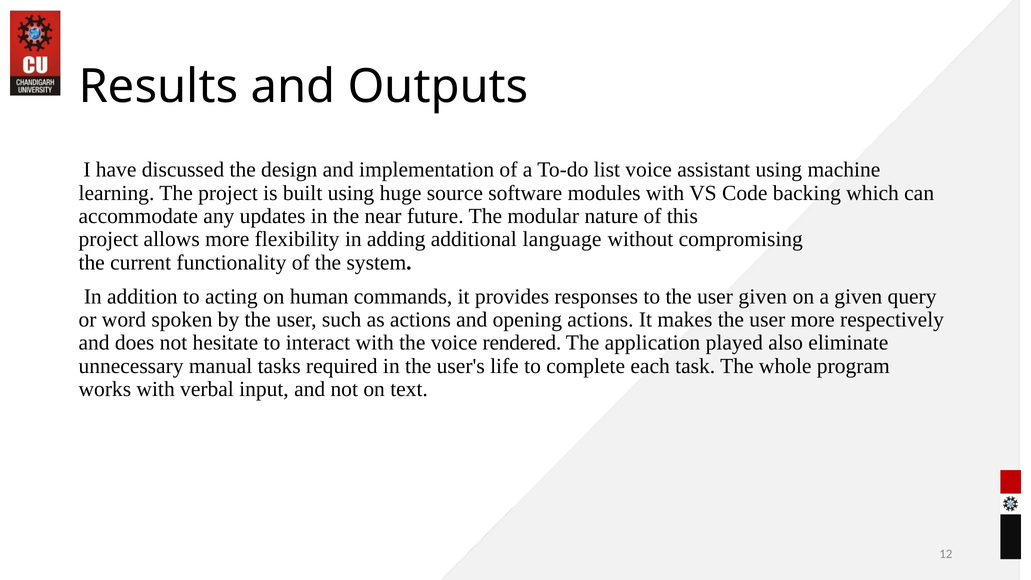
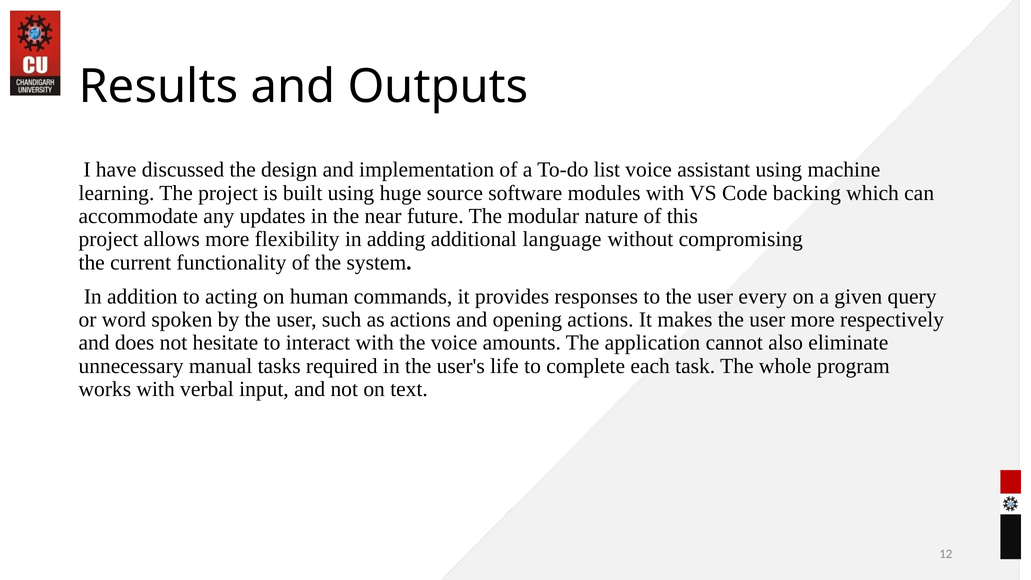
user given: given -> every
rendered: rendered -> amounts
played: played -> cannot
